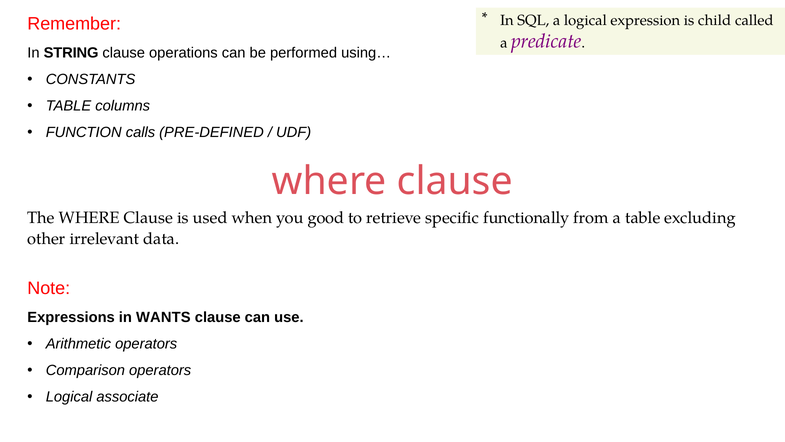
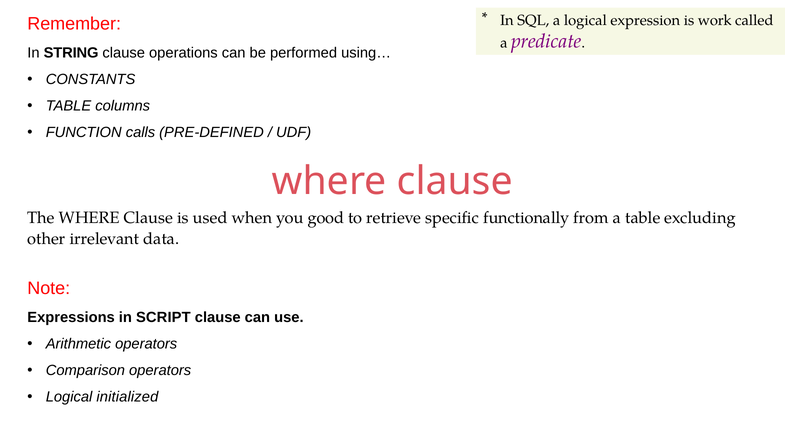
child: child -> work
WANTS: WANTS -> SCRIPT
associate: associate -> initialized
